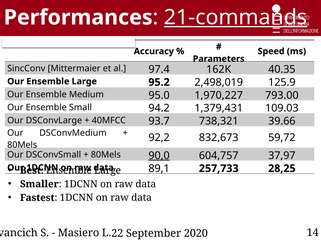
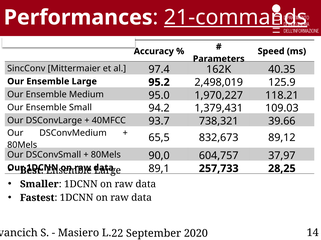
793.00: 793.00 -> 118.21
92,2: 92,2 -> 65,5
59,72: 59,72 -> 89,12
90,0 underline: present -> none
